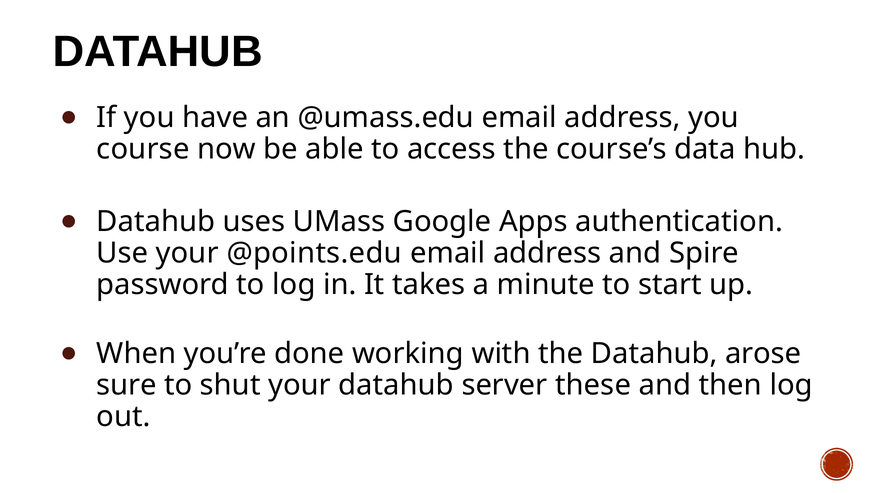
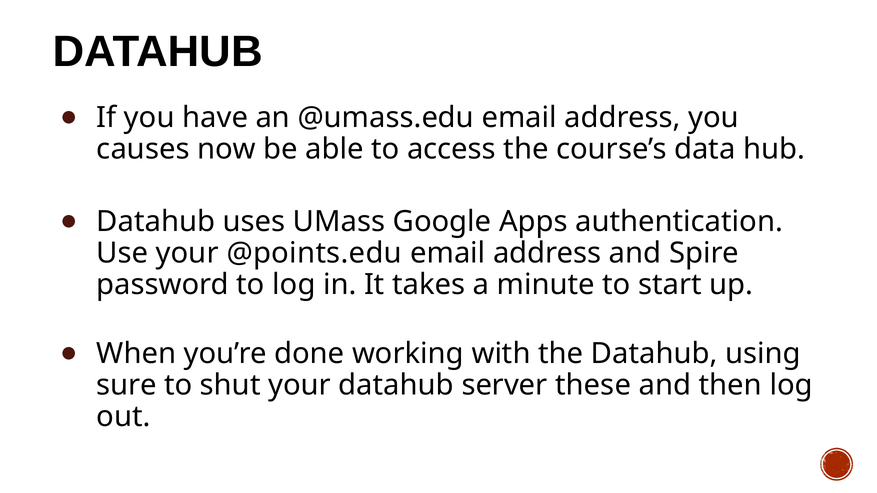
course: course -> causes
arose: arose -> using
